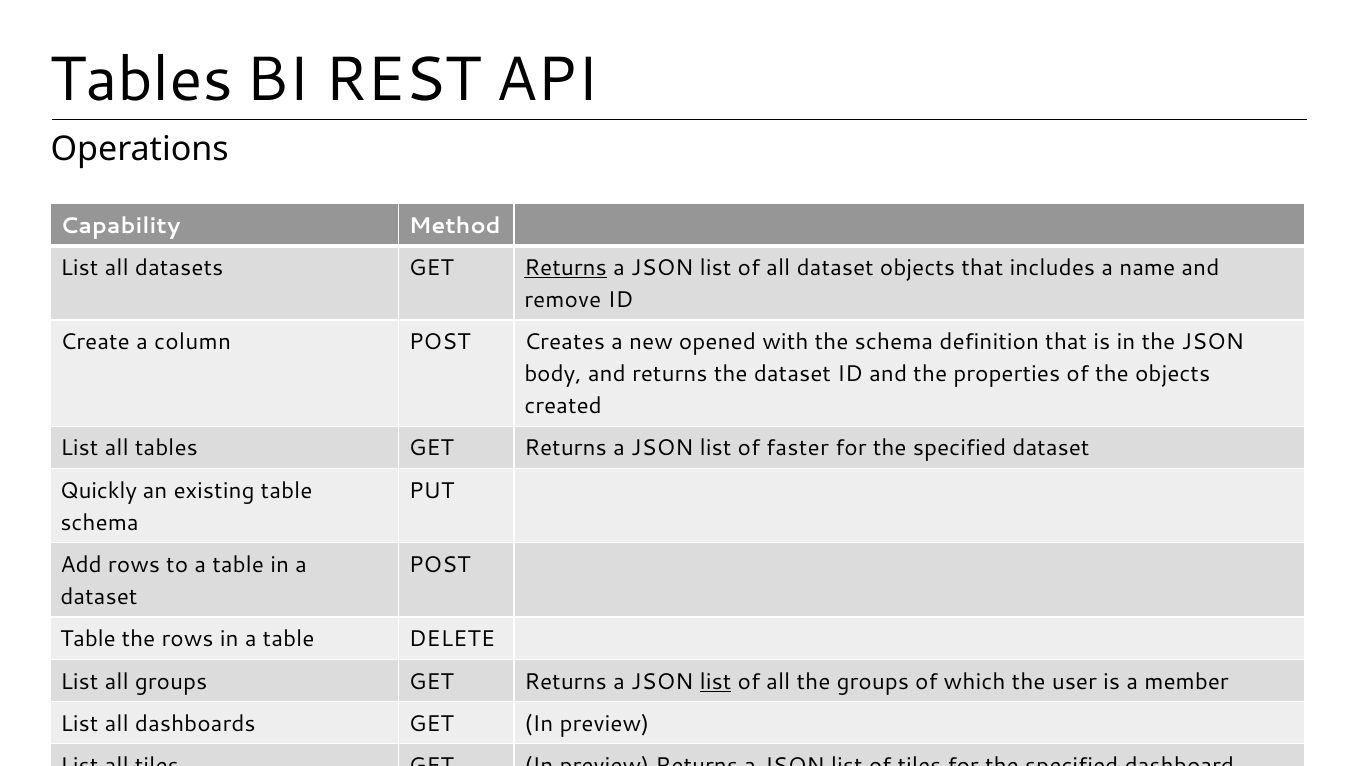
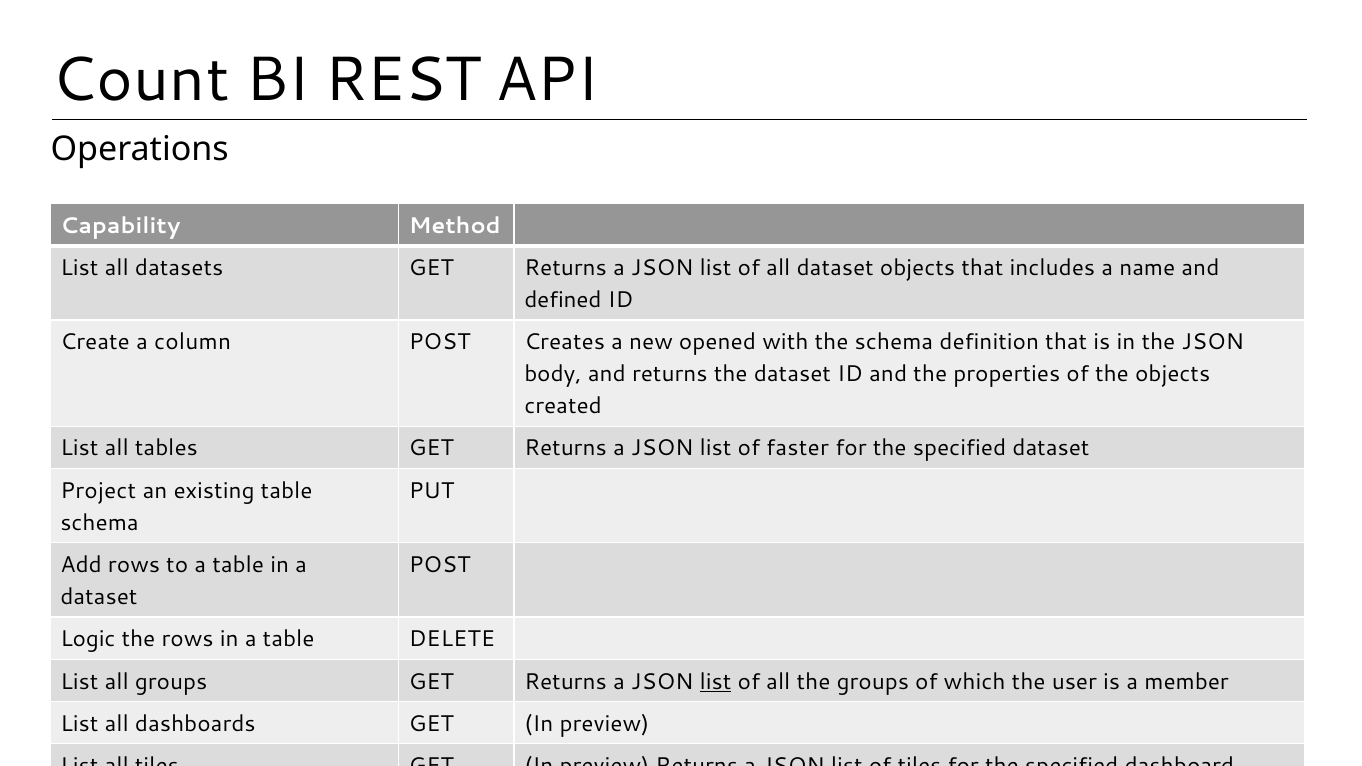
Tables at (141, 80): Tables -> Count
Returns at (566, 268) underline: present -> none
remove: remove -> defined
Quickly: Quickly -> Project
Table at (88, 639): Table -> Logic
